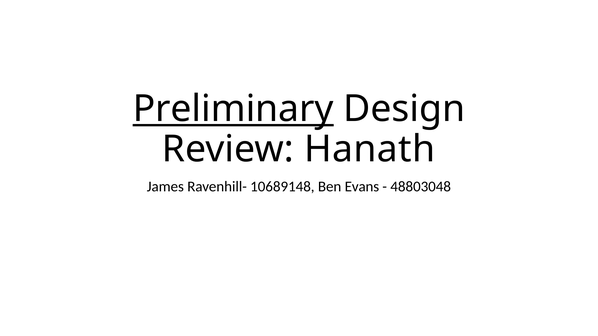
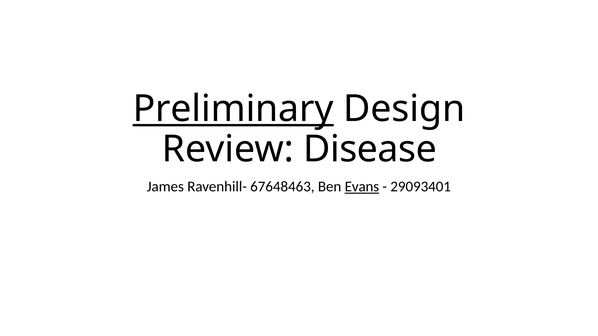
Hanath: Hanath -> Disease
10689148: 10689148 -> 67648463
Evans underline: none -> present
48803048: 48803048 -> 29093401
